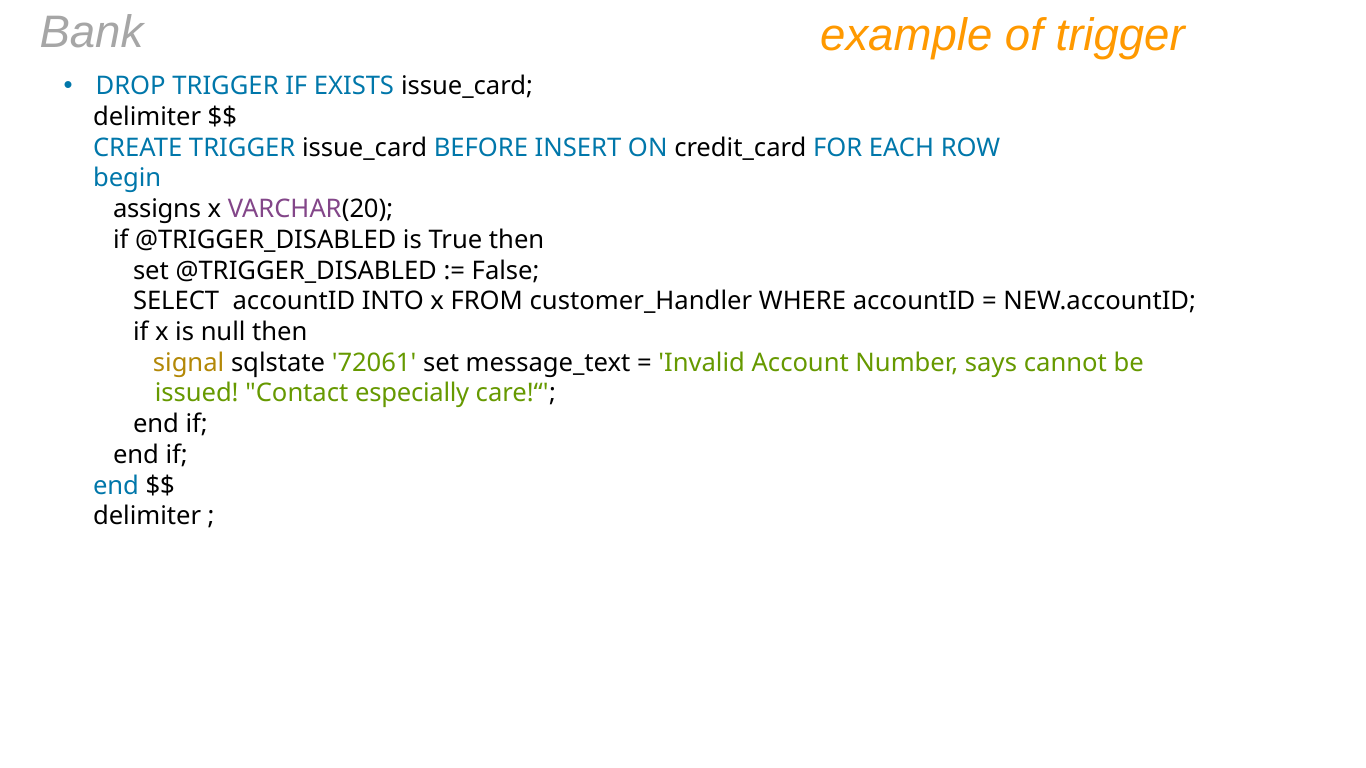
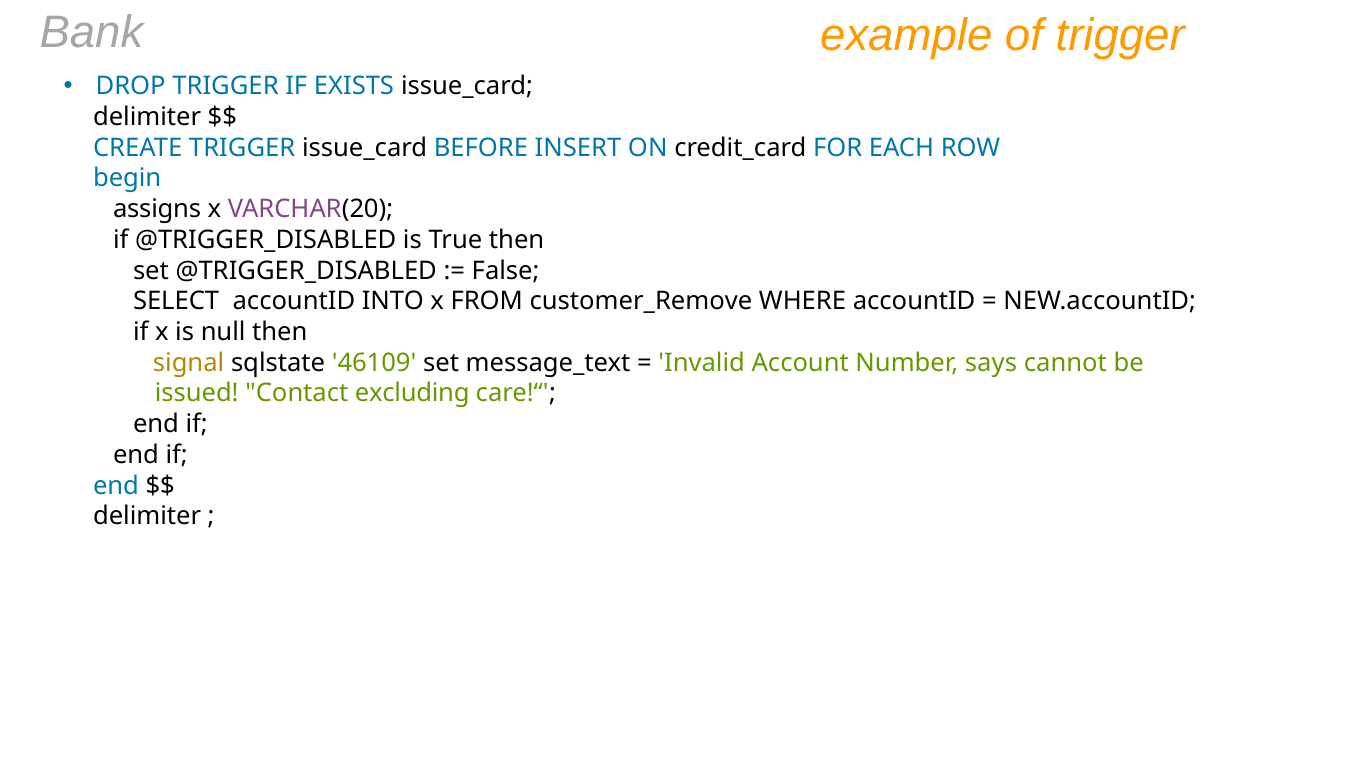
customer_Handler: customer_Handler -> customer_Remove
72061: 72061 -> 46109
especially: especially -> excluding
